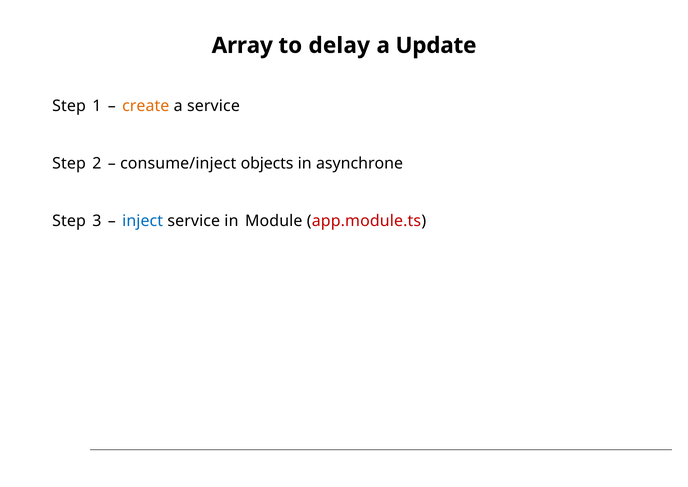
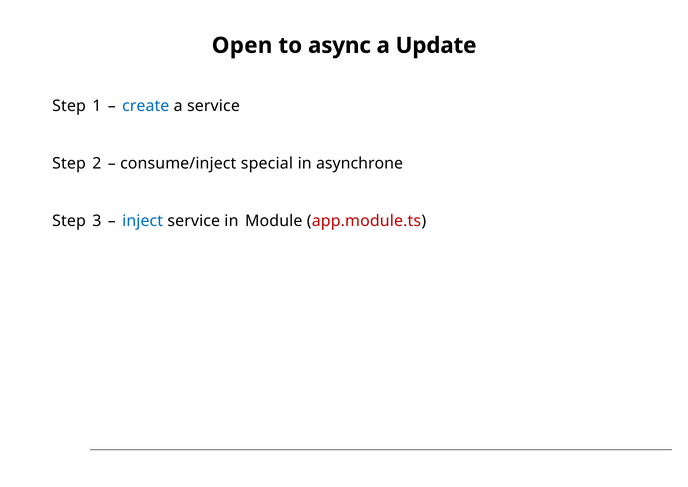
Array: Array -> Open
delay: delay -> async
create colour: orange -> blue
objects: objects -> special
